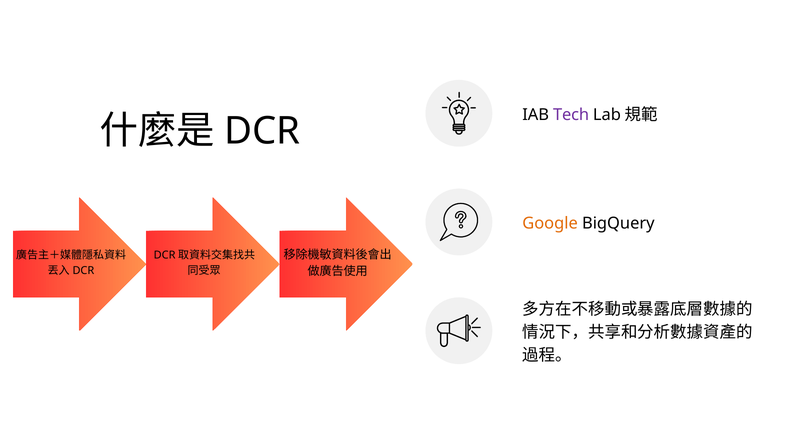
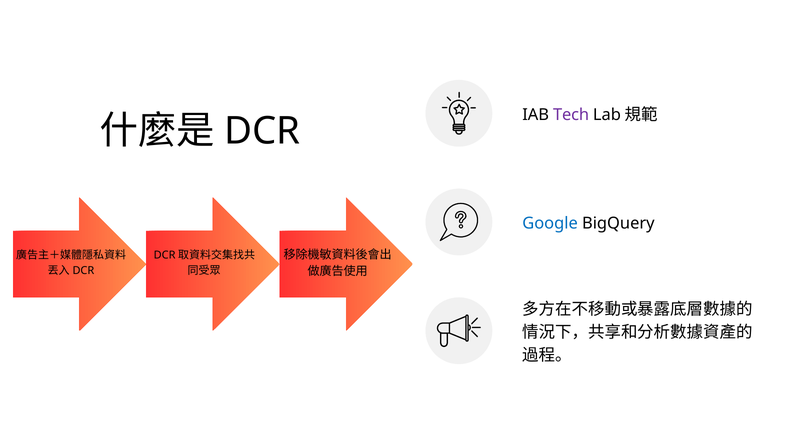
Google colour: orange -> blue
